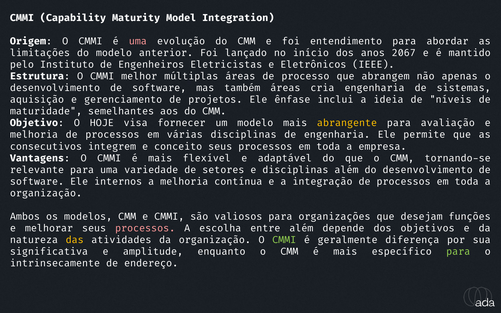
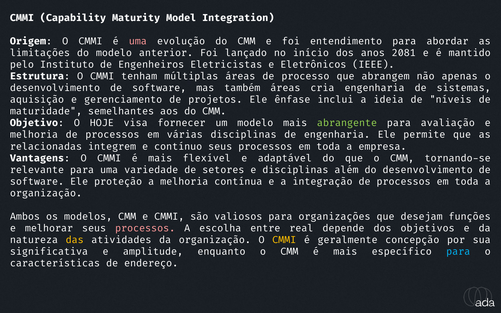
2067: 2067 -> 2081
melhor: melhor -> tenham
abrangente colour: yellow -> light green
consecutivos: consecutivos -> relacionadas
conceito: conceito -> contínuo
internos: internos -> proteção
entre além: além -> real
CMMI at (284, 240) colour: light green -> yellow
diferença: diferença -> concepção
para at (458, 252) colour: light green -> light blue
intrinsecamente: intrinsecamente -> características
